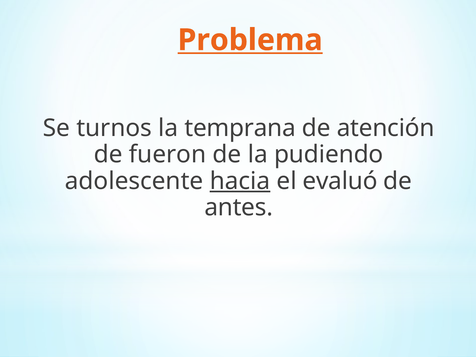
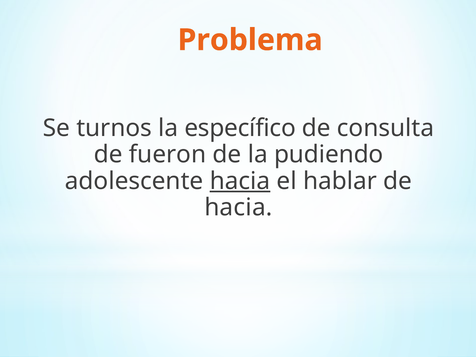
Problema underline: present -> none
temprana: temprana -> específico
atención: atención -> consulta
evaluó: evaluó -> hablar
antes at (239, 207): antes -> hacia
